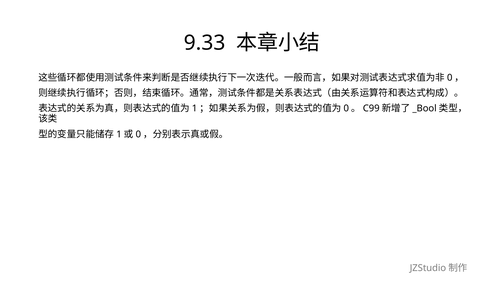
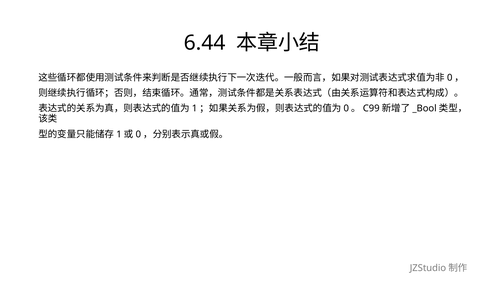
9.33: 9.33 -> 6.44
